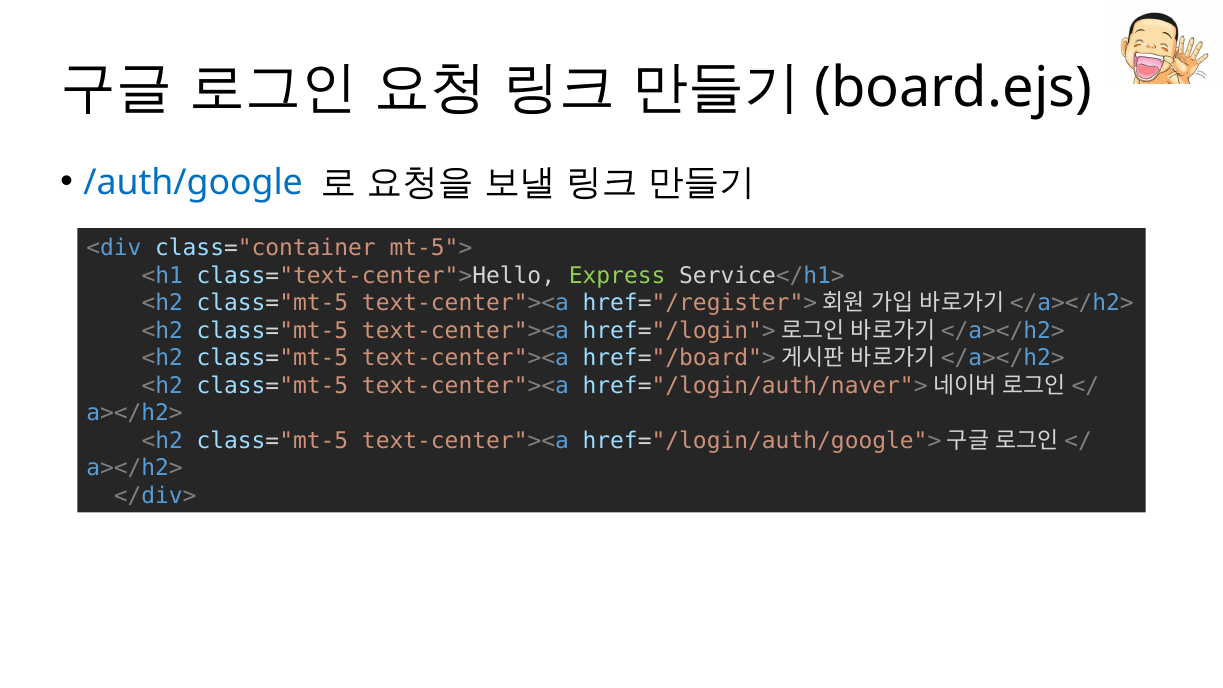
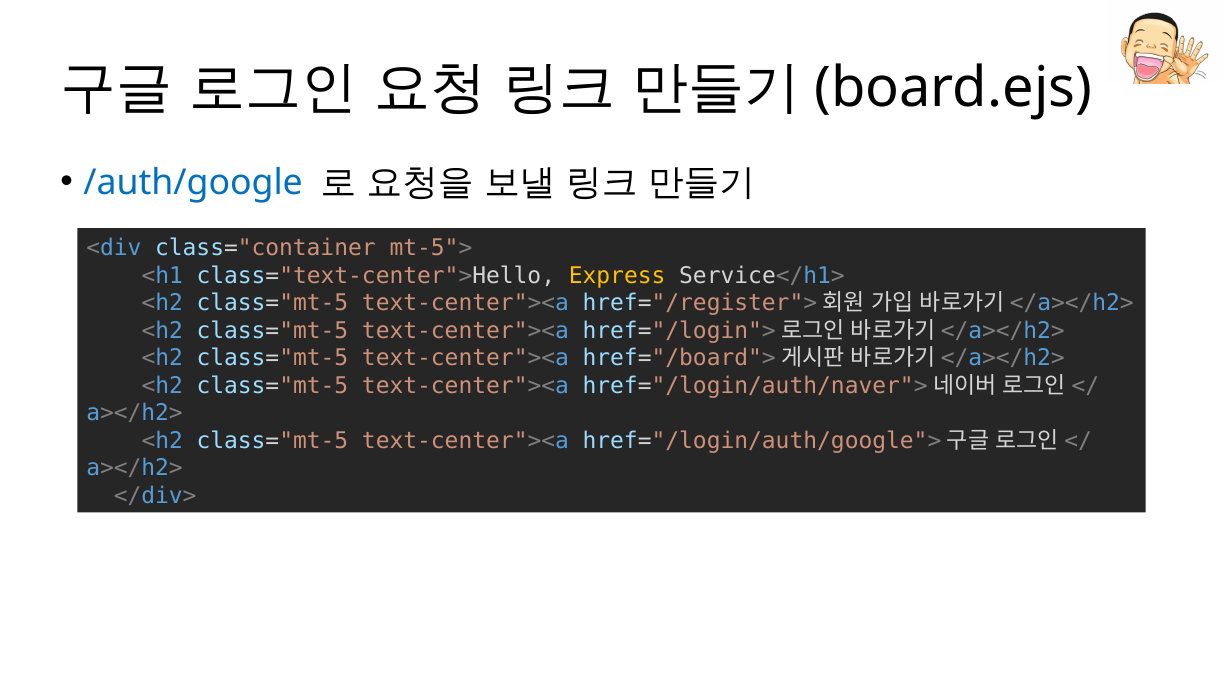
Express colour: light green -> yellow
